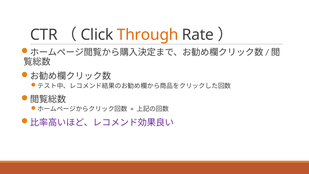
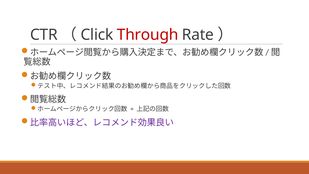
Through colour: orange -> red
